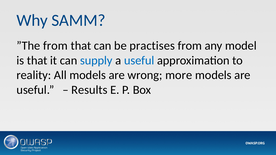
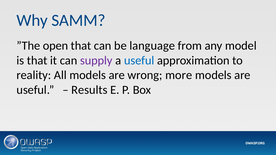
”The from: from -> open
practises: practises -> language
supply colour: blue -> purple
